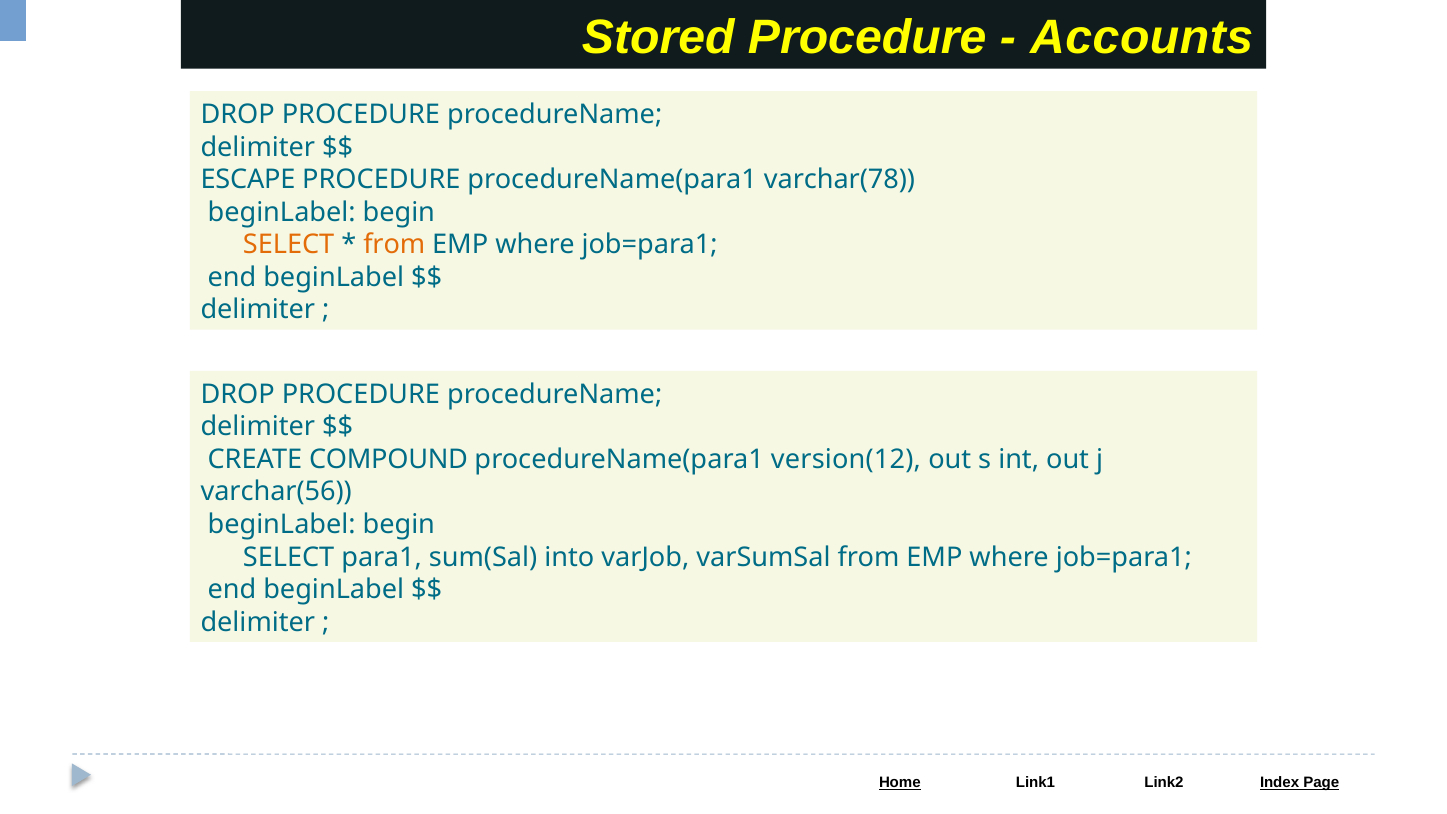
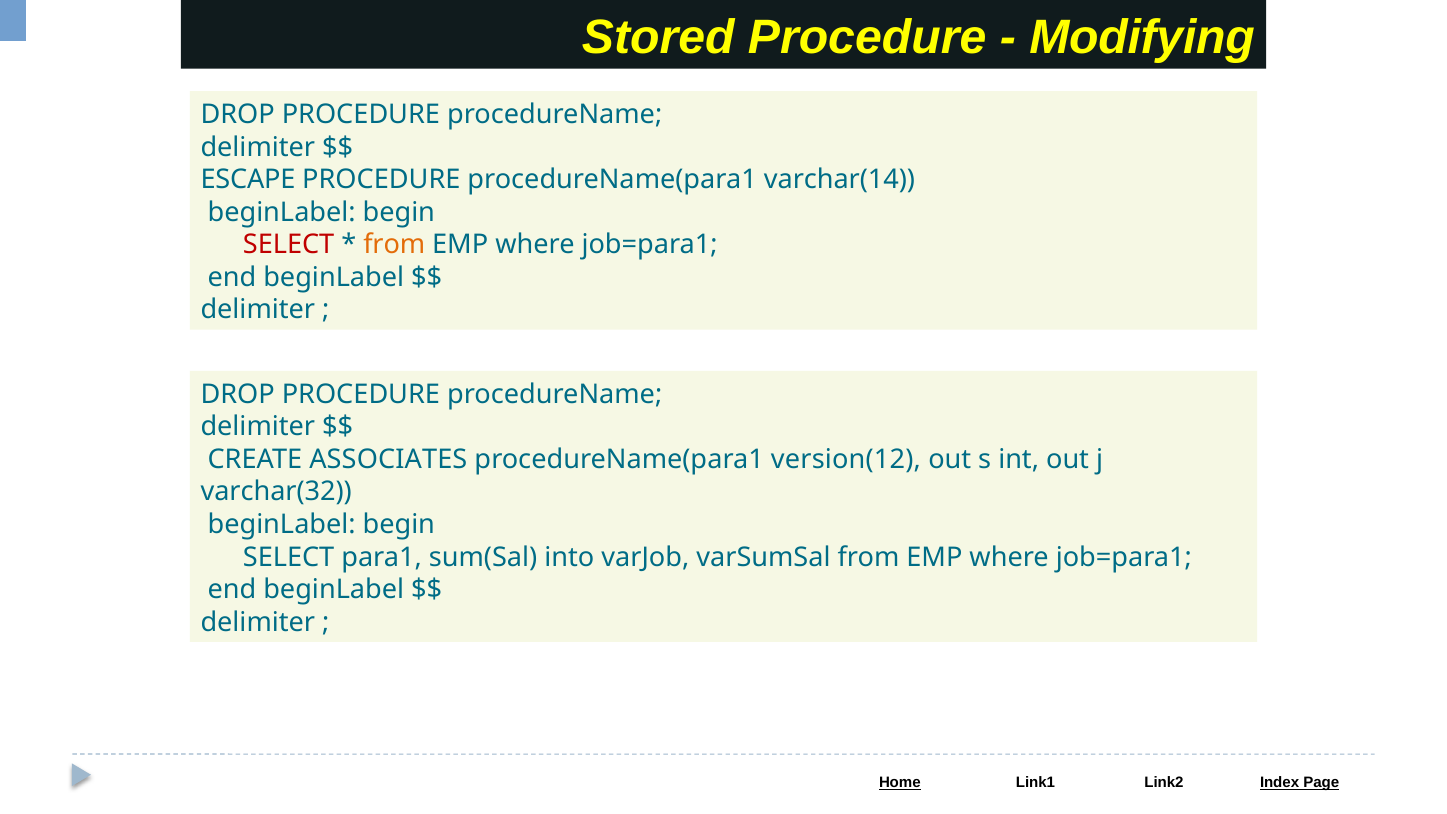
Accounts: Accounts -> Modifying
varchar(78: varchar(78 -> varchar(14
SELECT at (289, 245) colour: orange -> red
COMPOUND: COMPOUND -> ASSOCIATES
varchar(56: varchar(56 -> varchar(32
